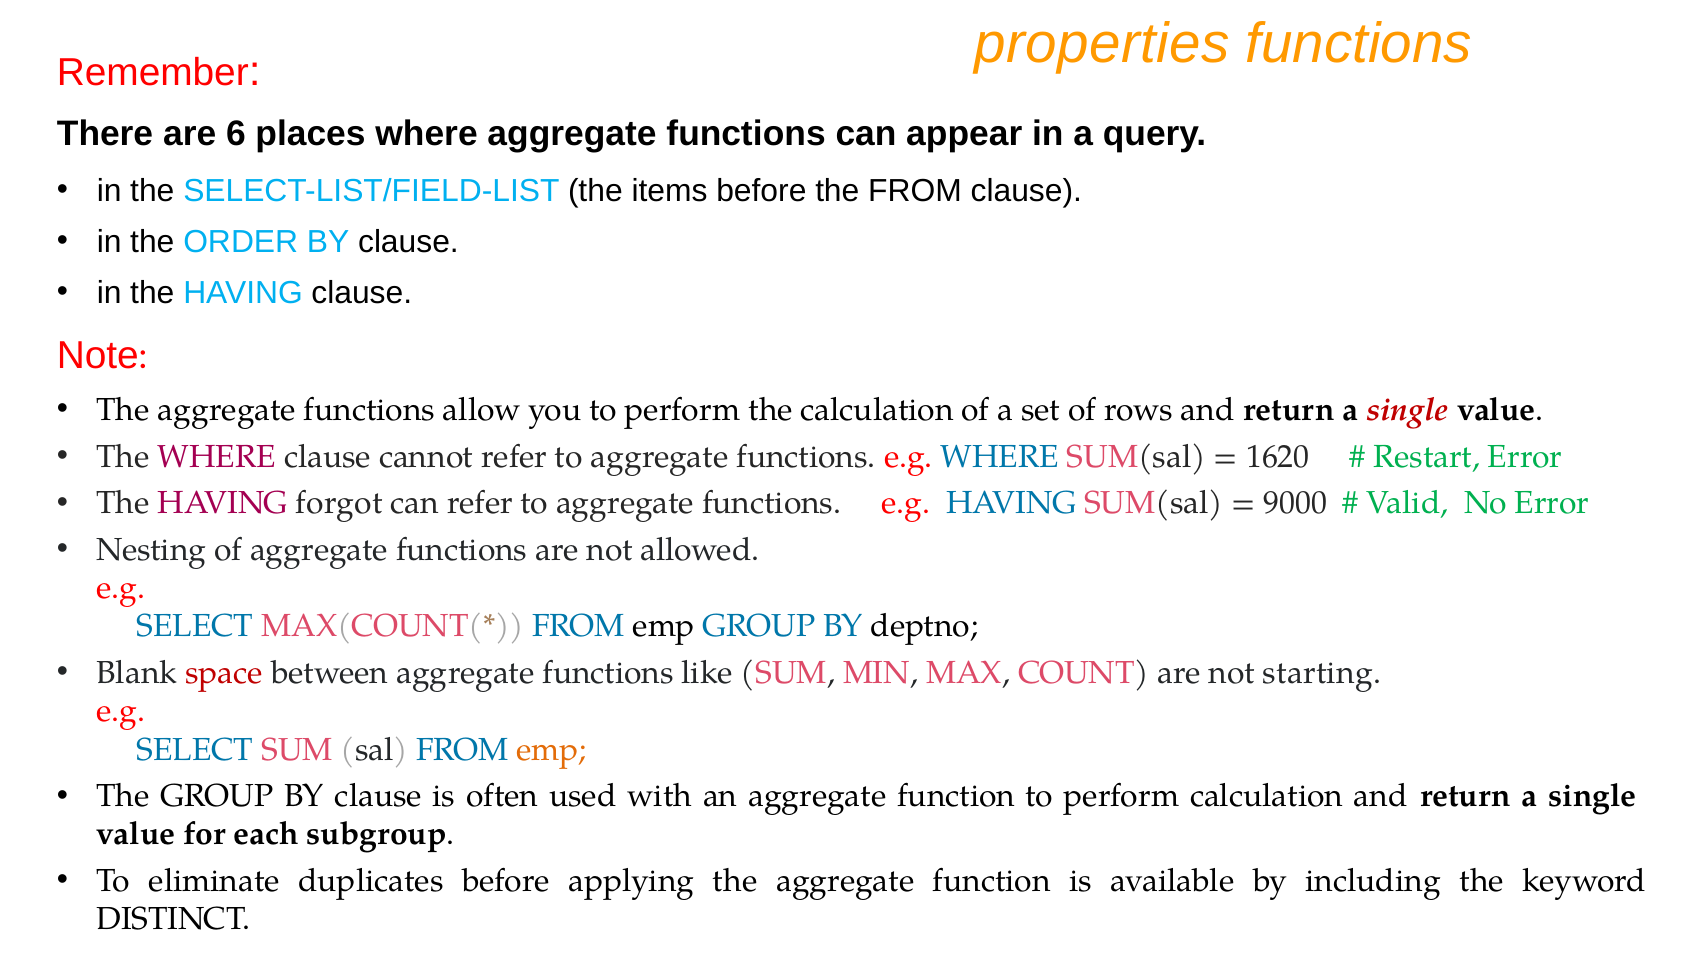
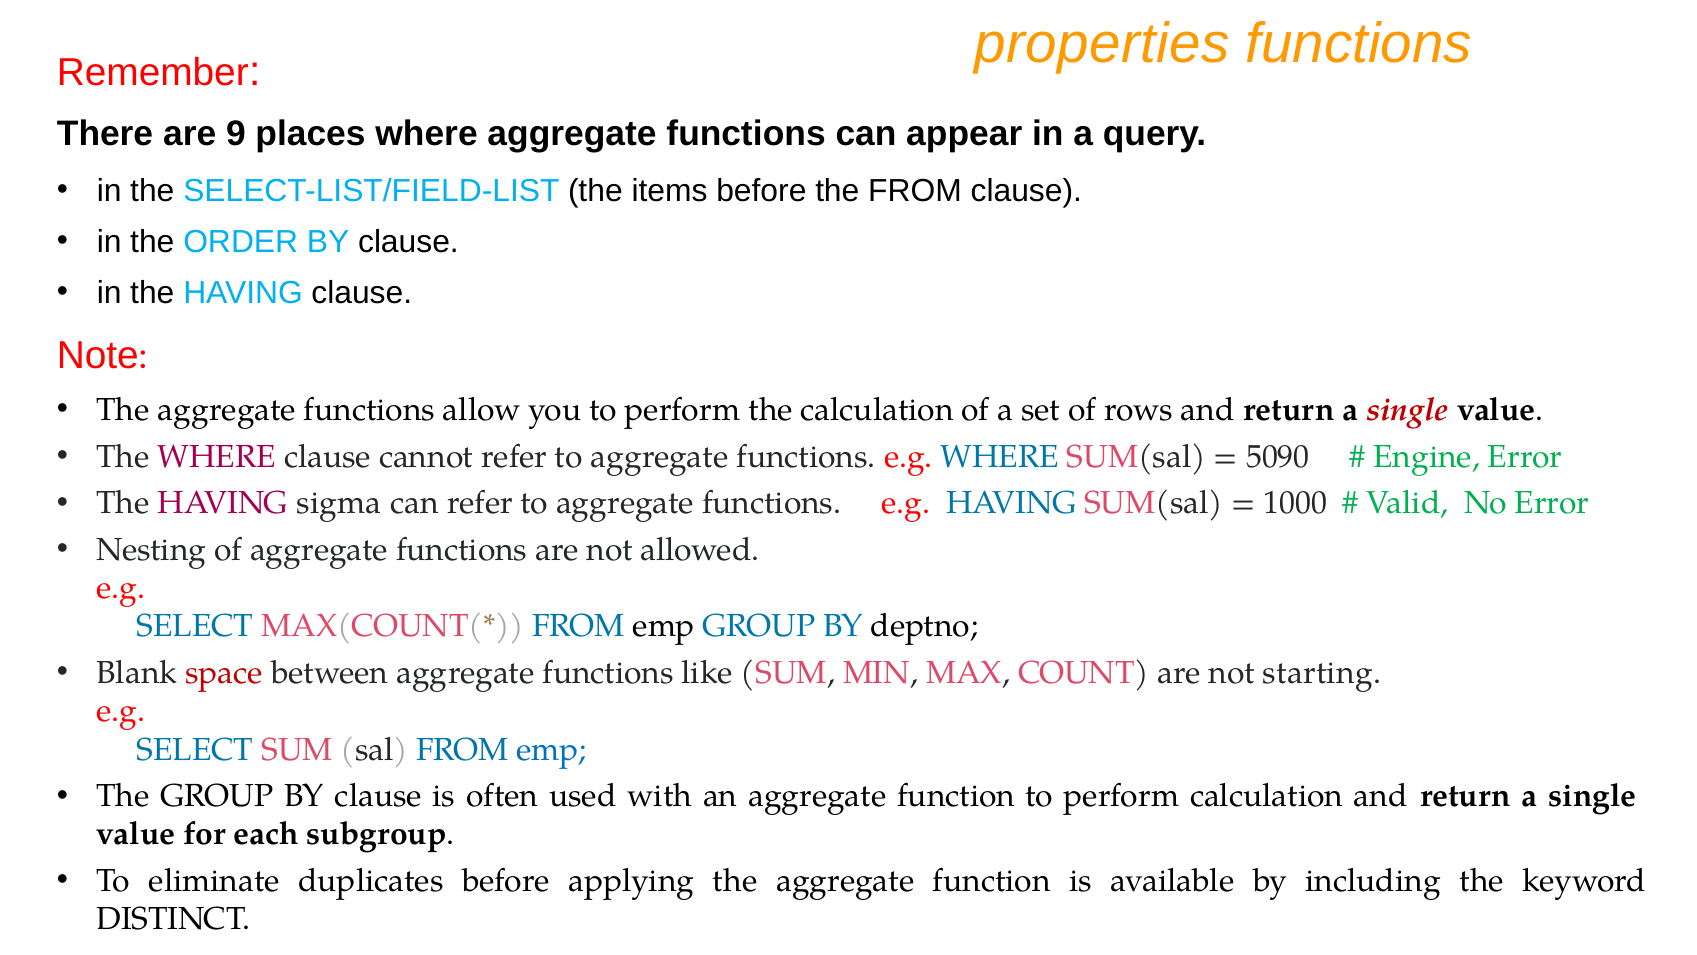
6: 6 -> 9
1620: 1620 -> 5090
Restart: Restart -> Engine
forgot: forgot -> sigma
9000: 9000 -> 1000
emp at (552, 749) colour: orange -> blue
